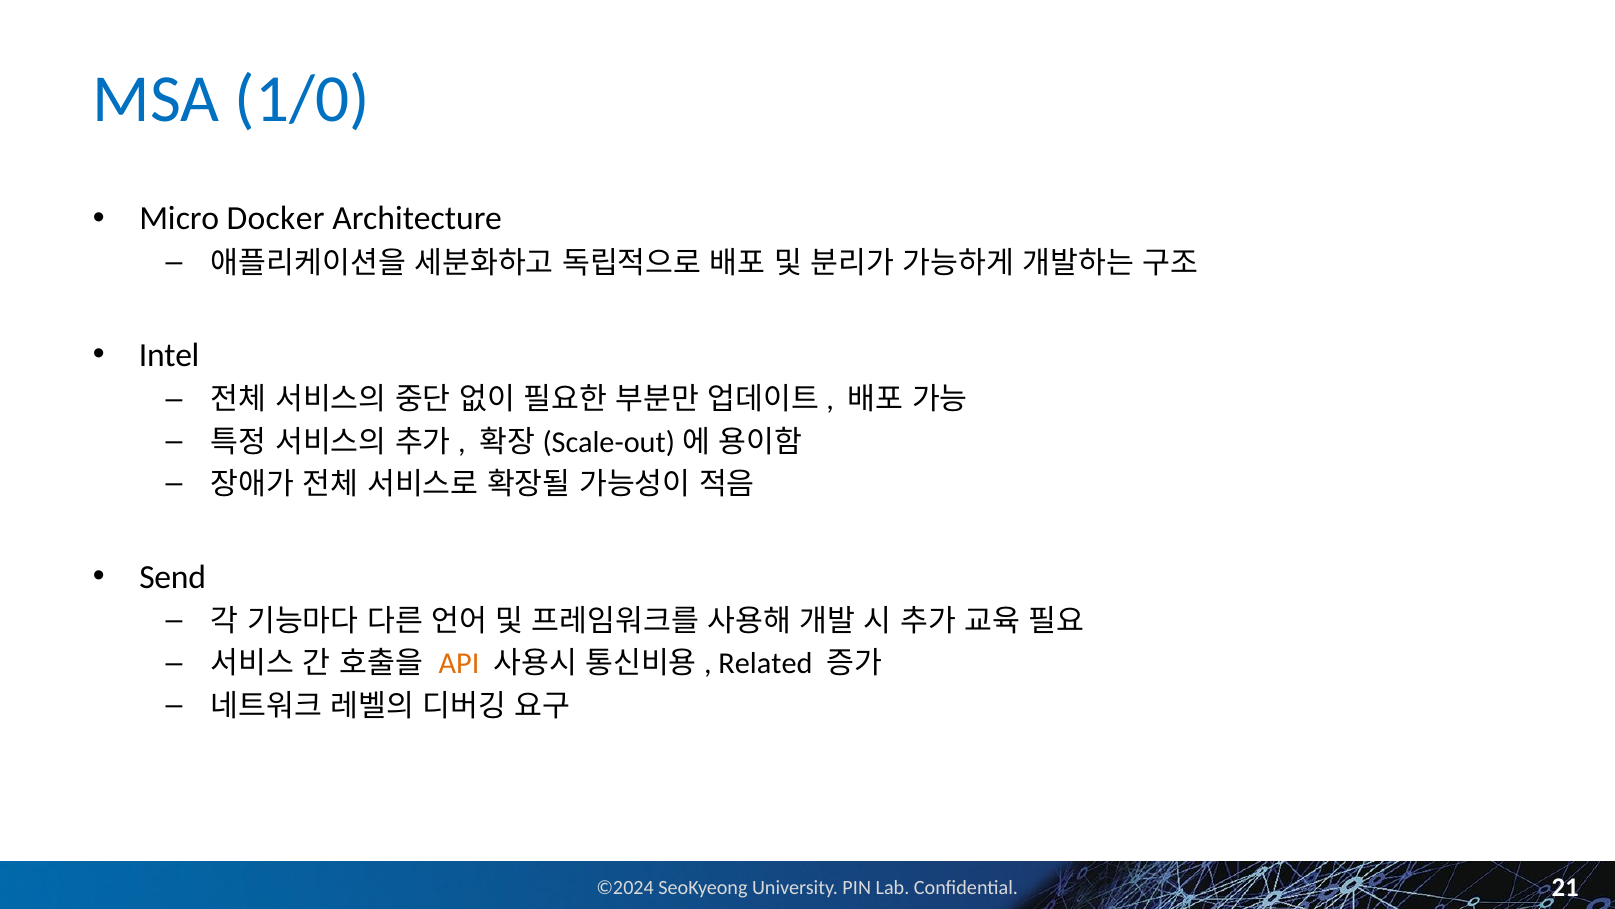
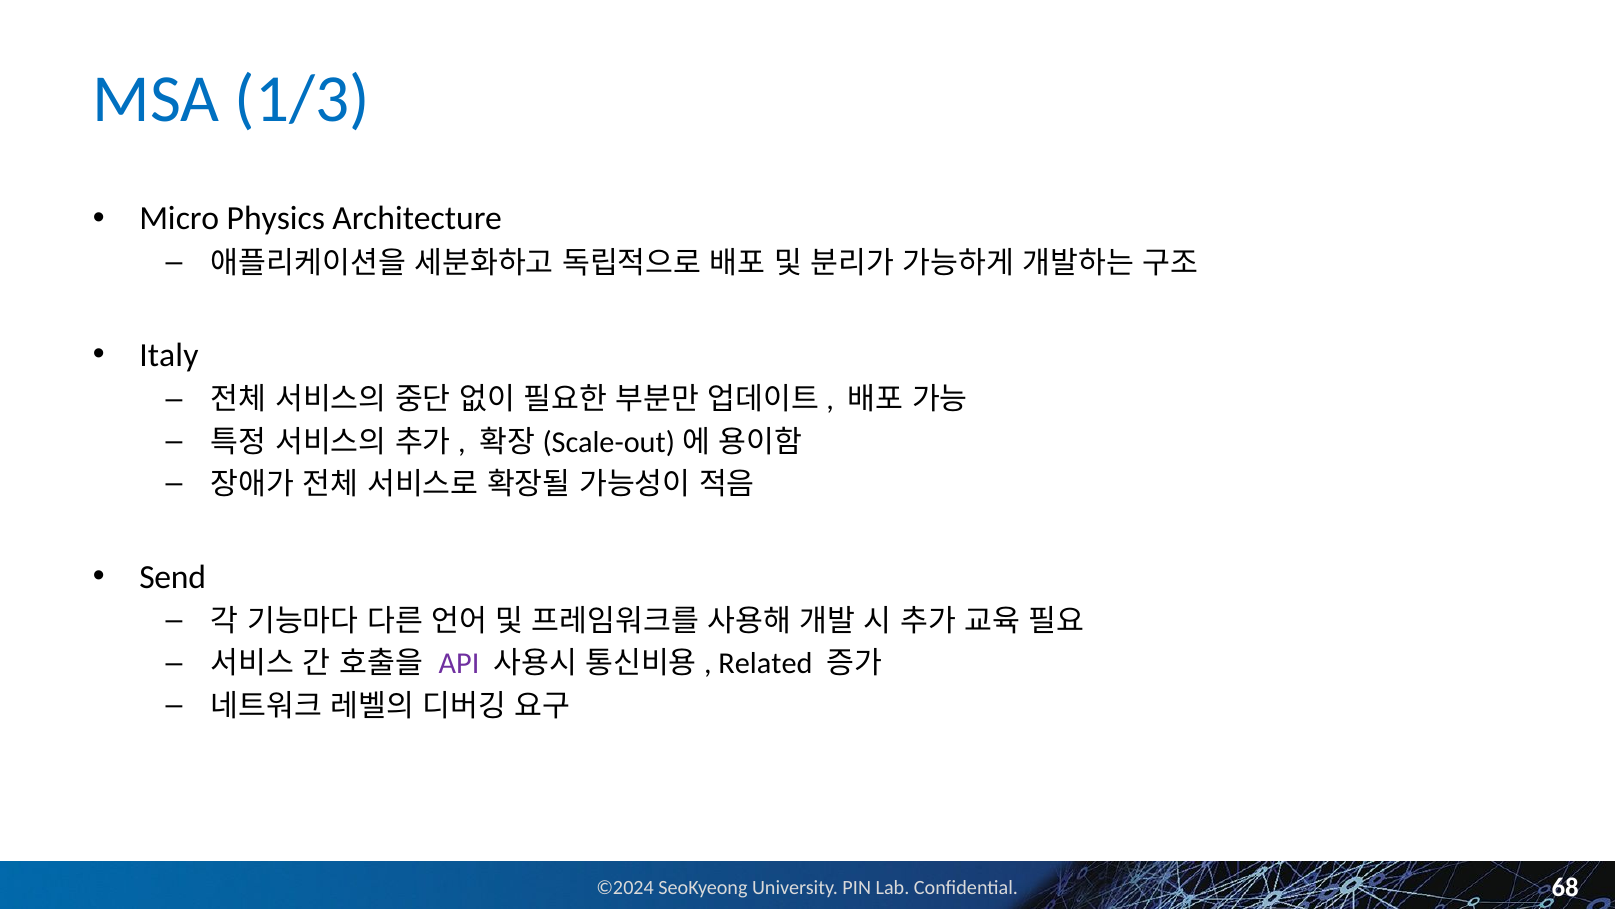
1/0: 1/0 -> 1/3
Docker: Docker -> Physics
Intel: Intel -> Italy
API colour: orange -> purple
21: 21 -> 68
